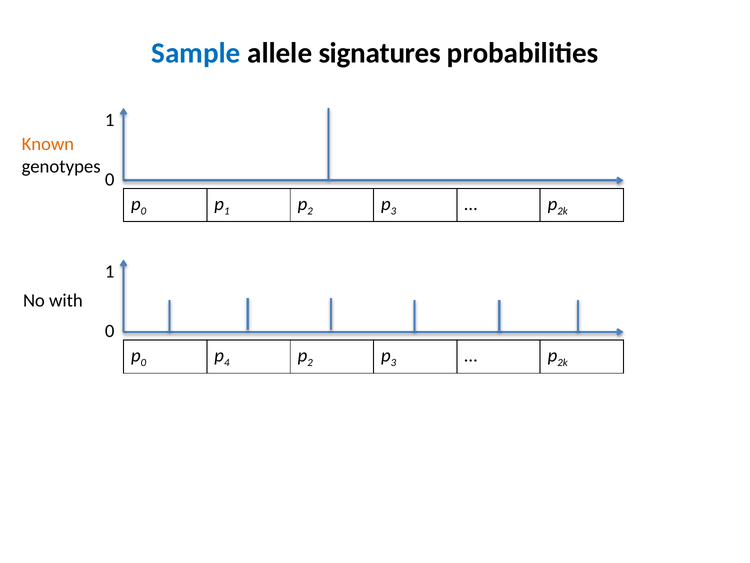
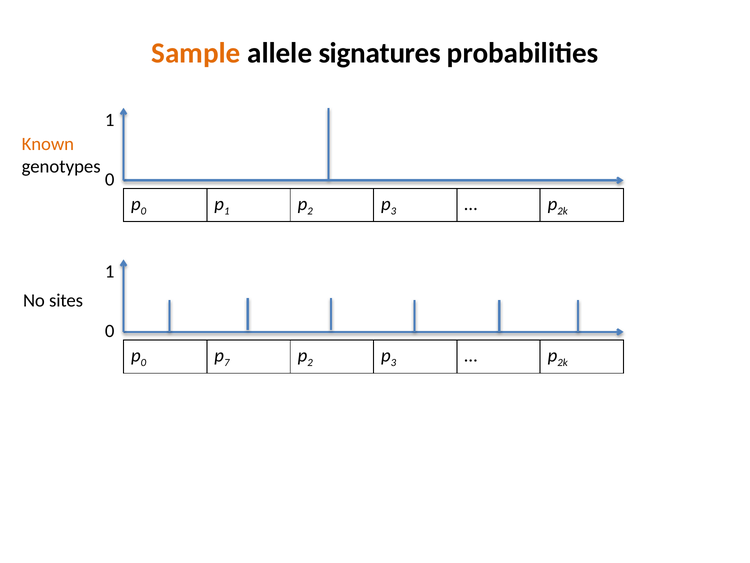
Sample colour: blue -> orange
with: with -> sites
4: 4 -> 7
